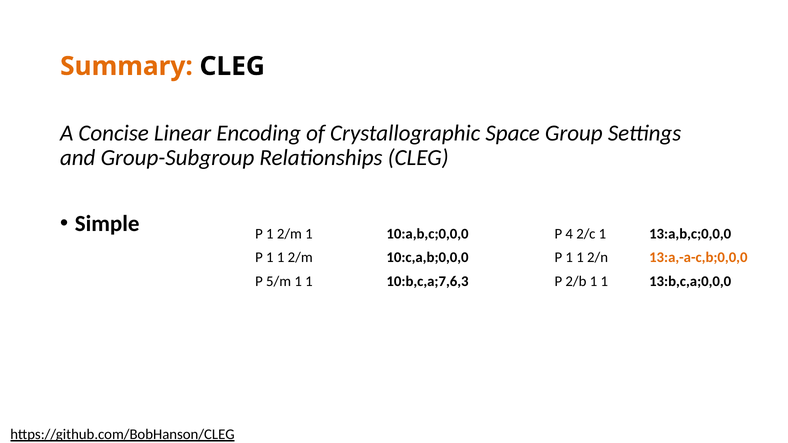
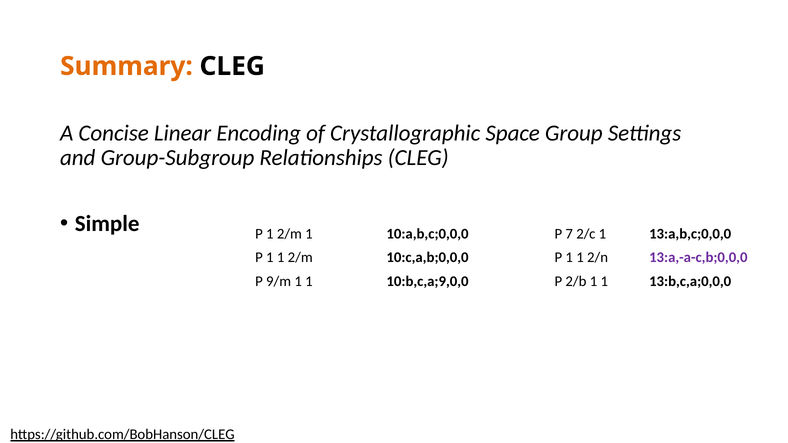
4: 4 -> 7
13:a,-a-c,b;0,0,0 colour: orange -> purple
5/m: 5/m -> 9/m
10:b,c,a;7,6,3: 10:b,c,a;7,6,3 -> 10:b,c,a;9,0,0
